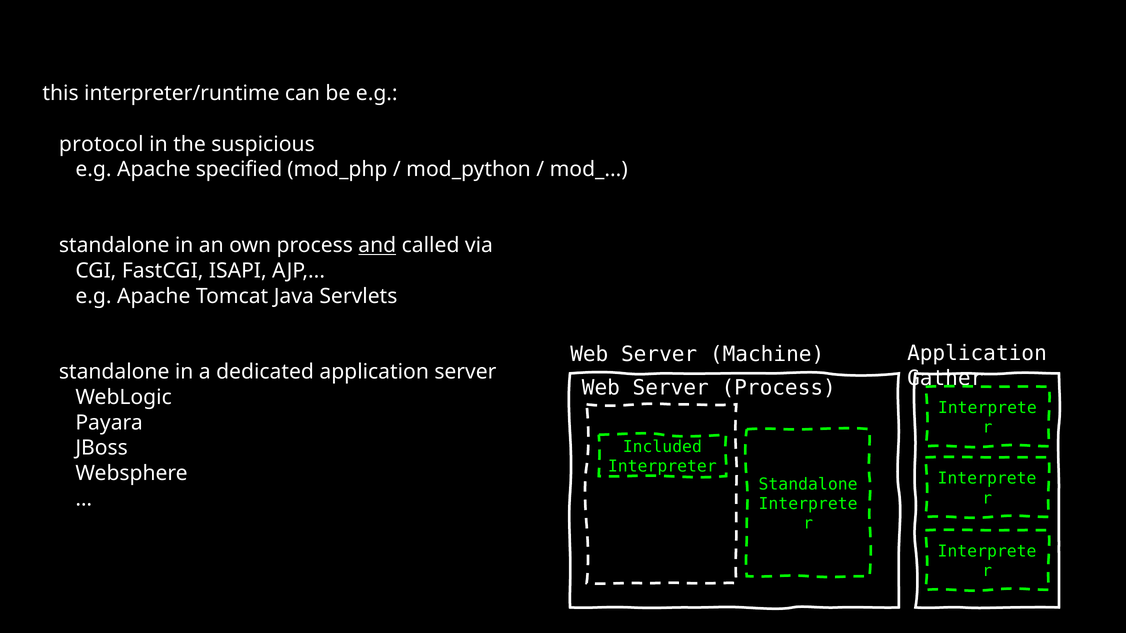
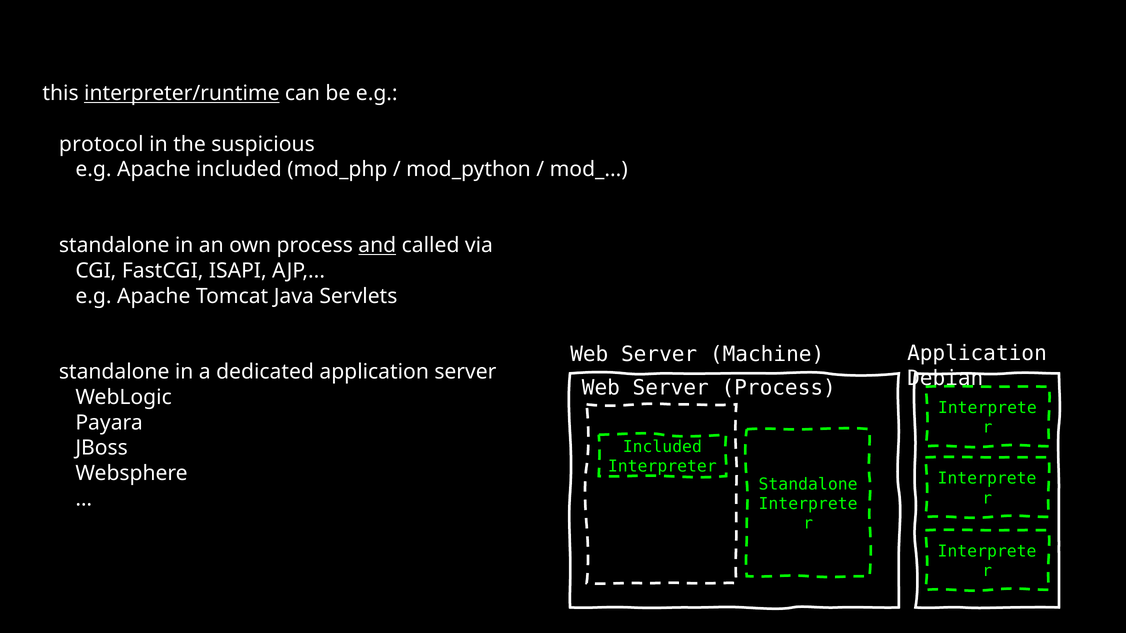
interpreter/runtime underline: none -> present
Apache specified: specified -> included
Gather: Gather -> Debian
